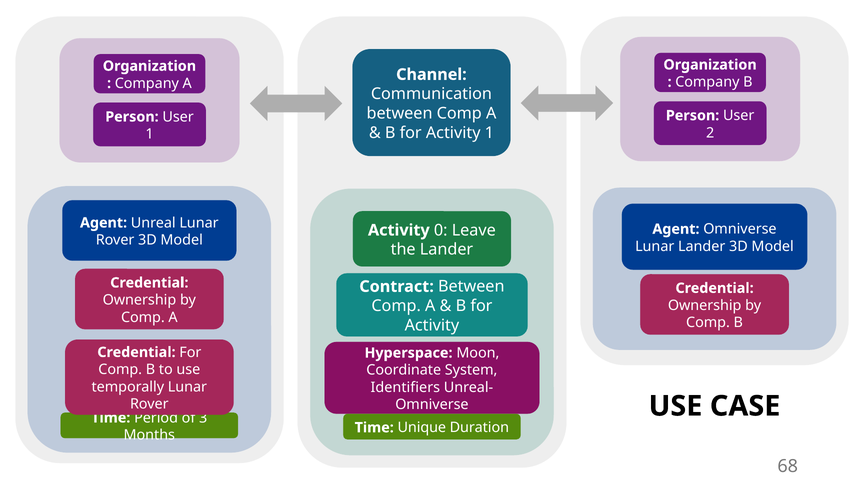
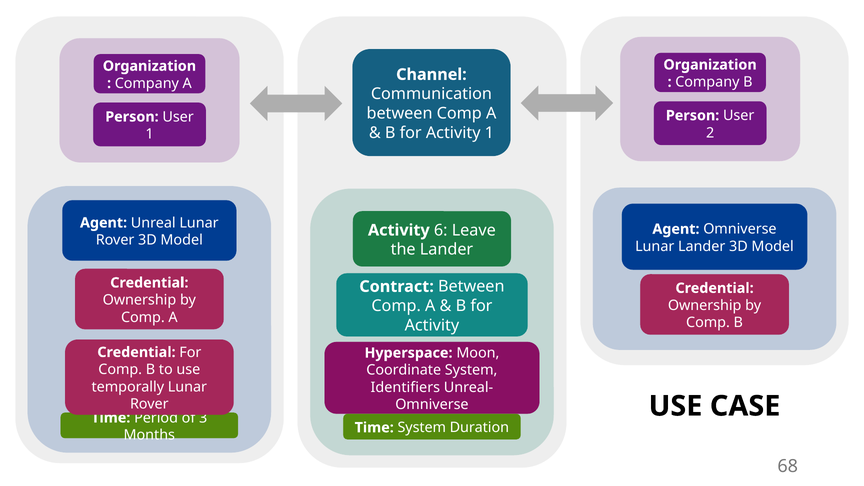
0: 0 -> 6
Time Unique: Unique -> System
